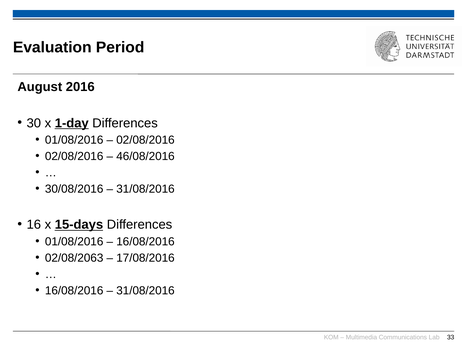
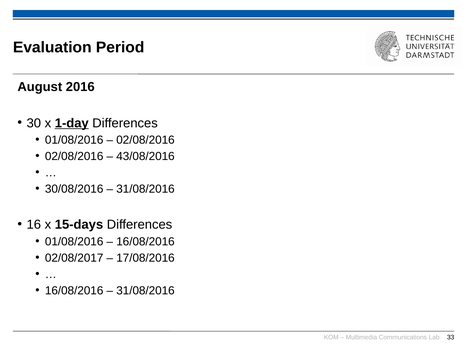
46/08/2016: 46/08/2016 -> 43/08/2016
15-days underline: present -> none
02/08/2063: 02/08/2063 -> 02/08/2017
